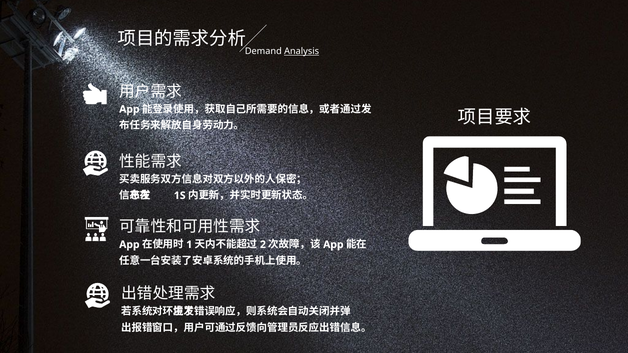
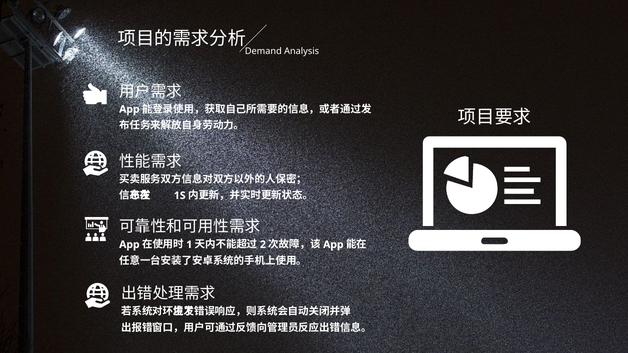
Analysis underline: present -> none
